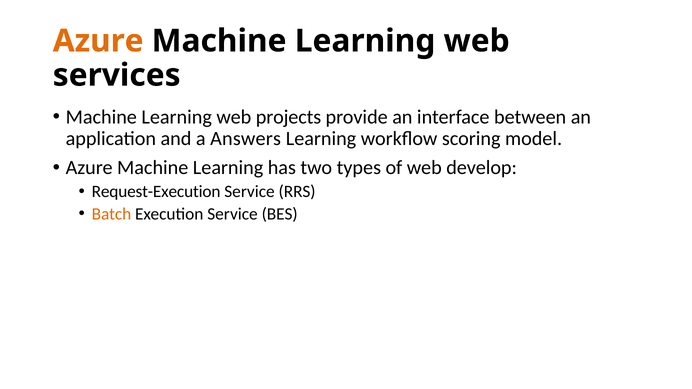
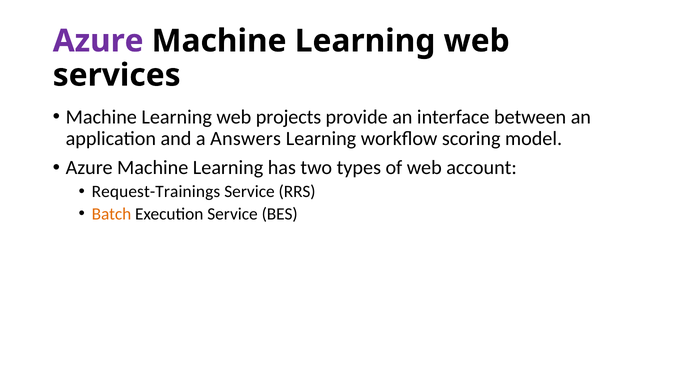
Azure at (98, 41) colour: orange -> purple
develop: develop -> account
Request-Execution: Request-Execution -> Request-Trainings
